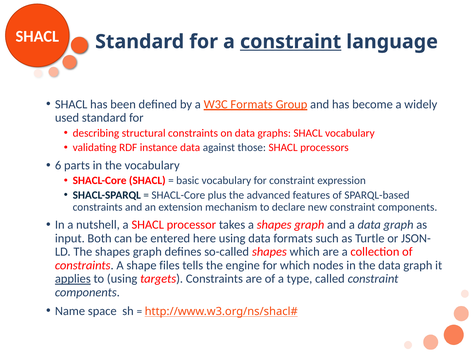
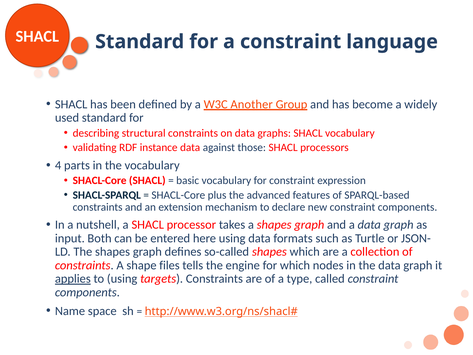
constraint at (291, 42) underline: present -> none
W3C Formats: Formats -> Another
6: 6 -> 4
